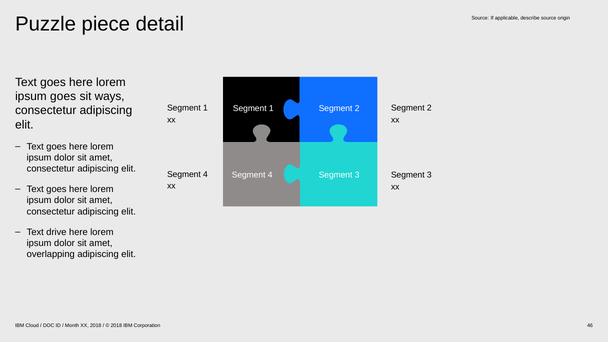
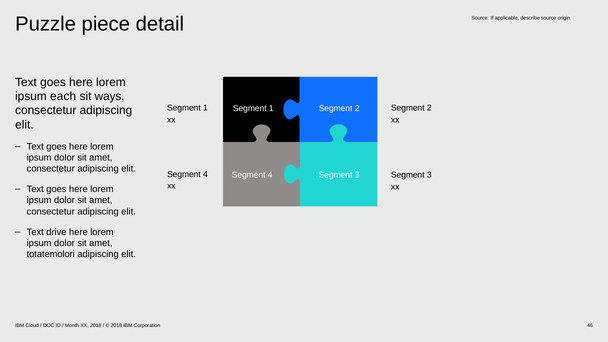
ipsum goes: goes -> each
overlapping: overlapping -> totatemolori
